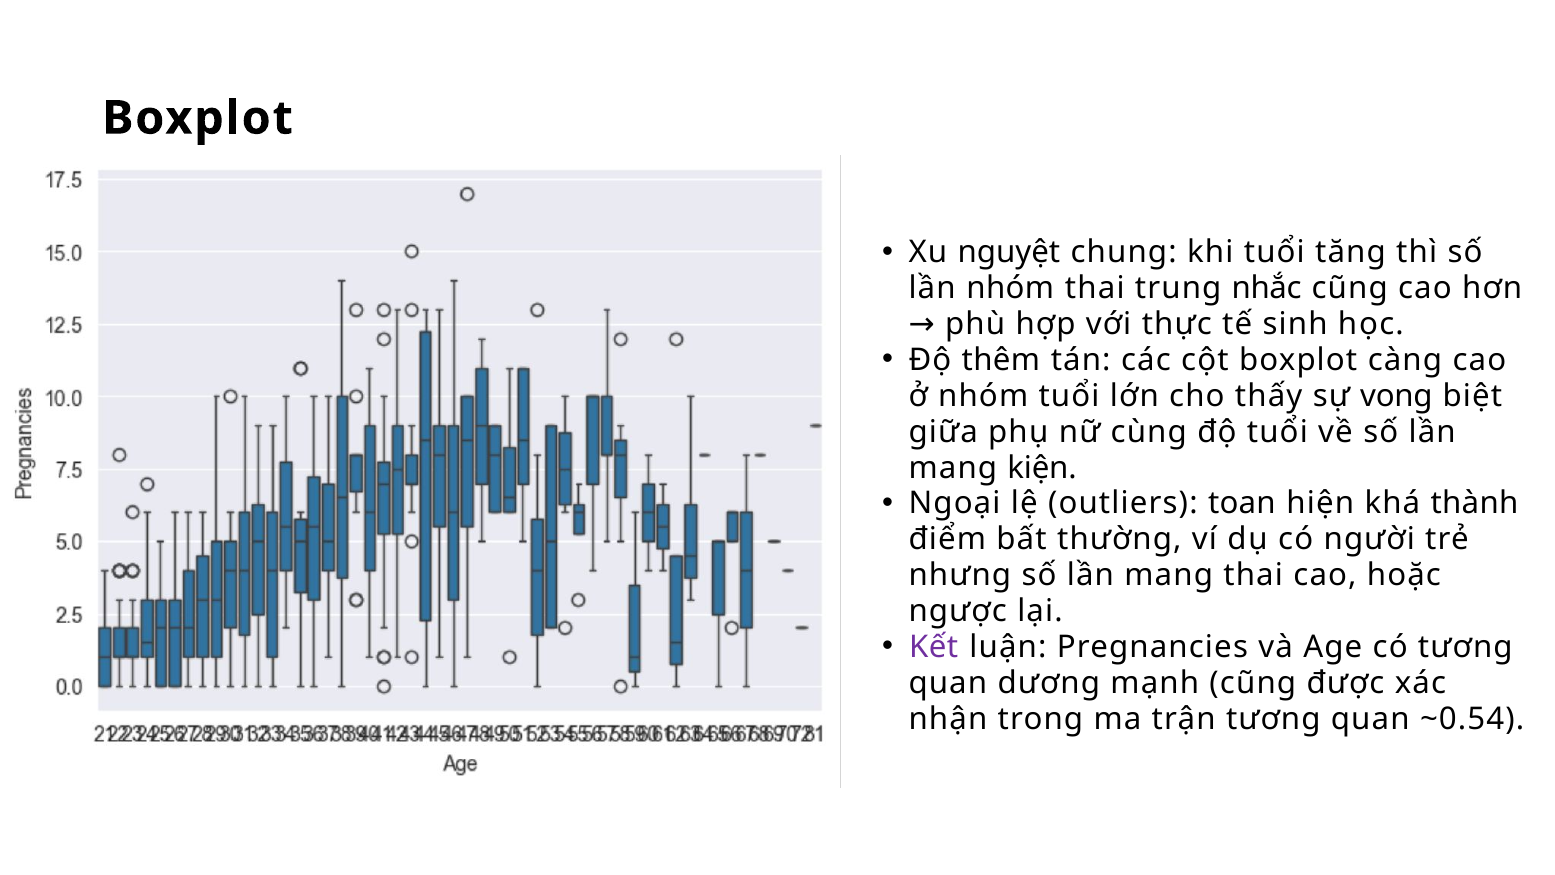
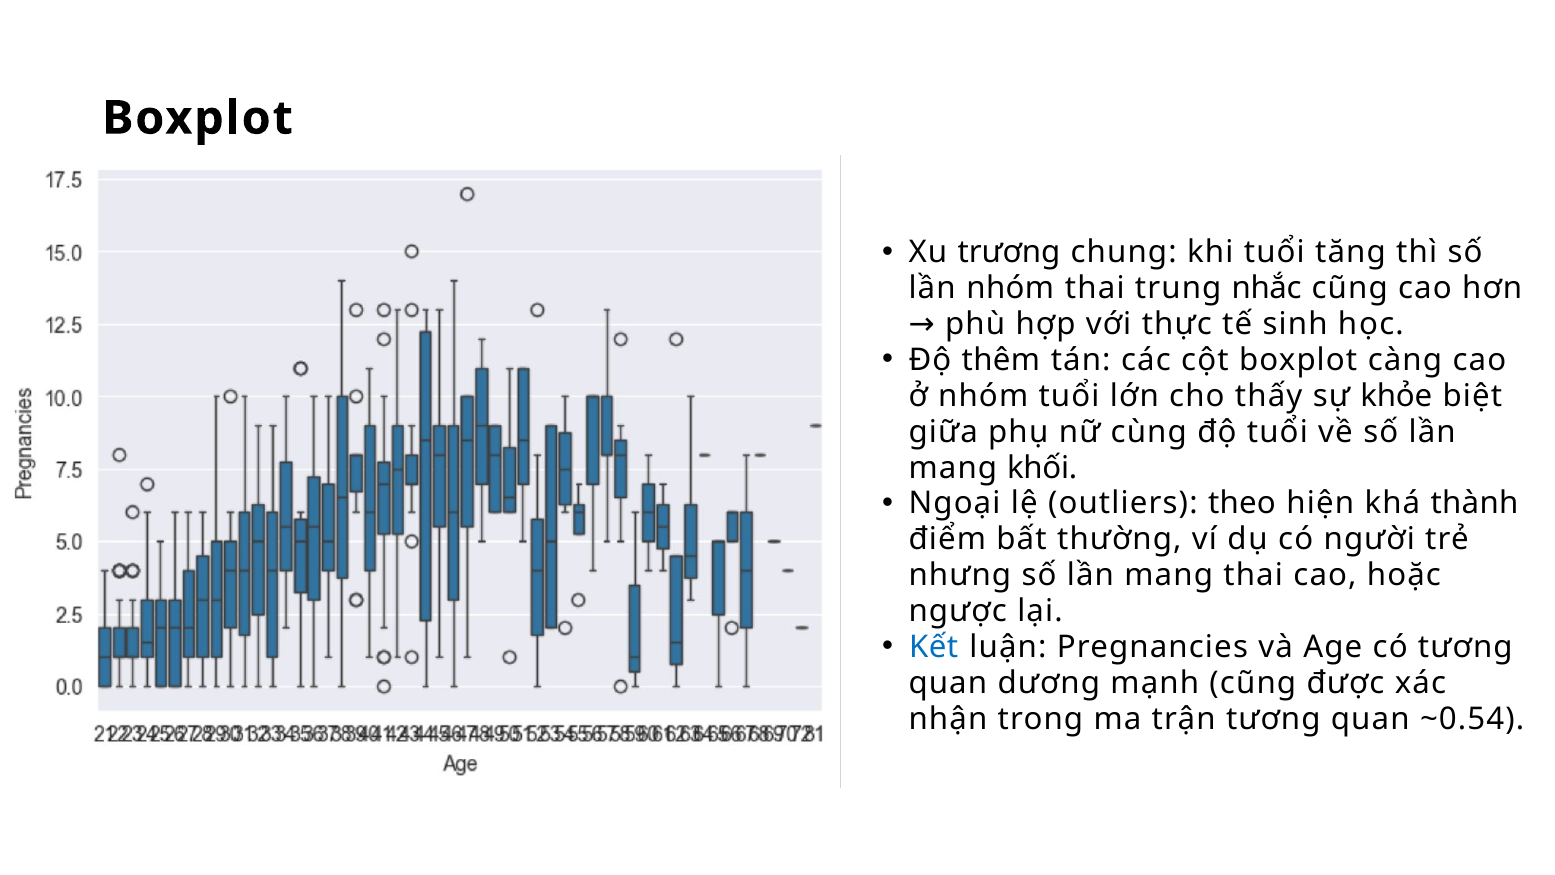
nguyệt: nguyệt -> trương
vong: vong -> khỏe
kiện: kiện -> khối
toan: toan -> theo
Kết colour: purple -> blue
